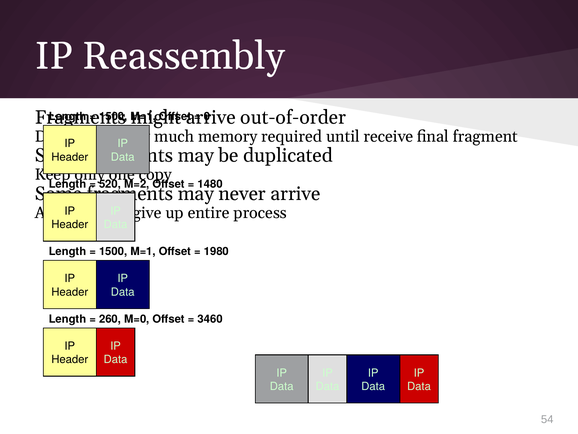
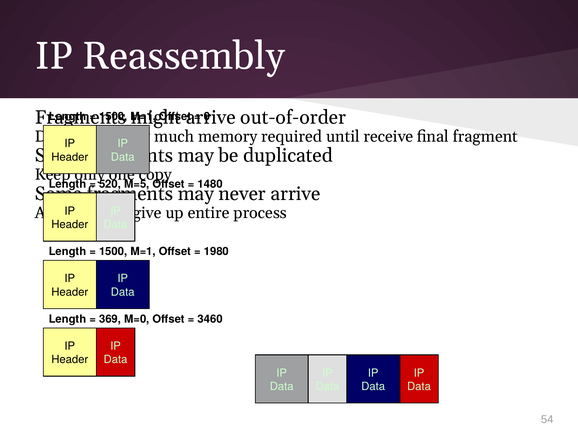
M=2: M=2 -> M=5
260: 260 -> 369
